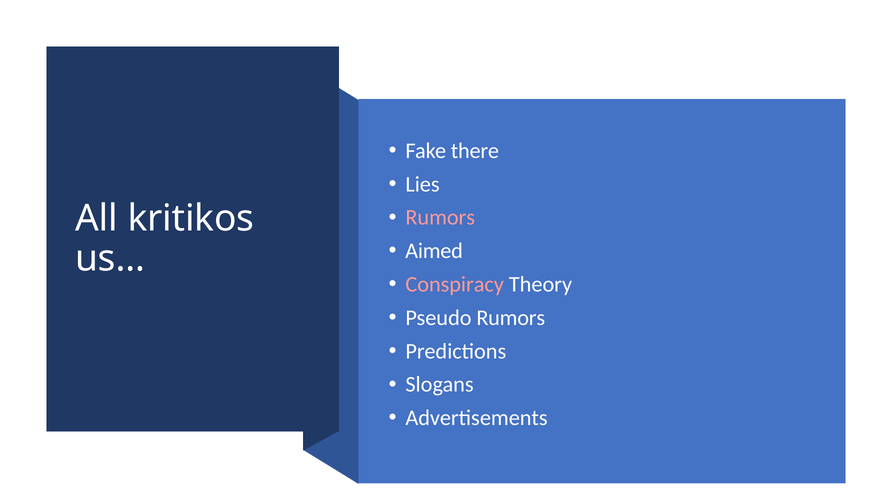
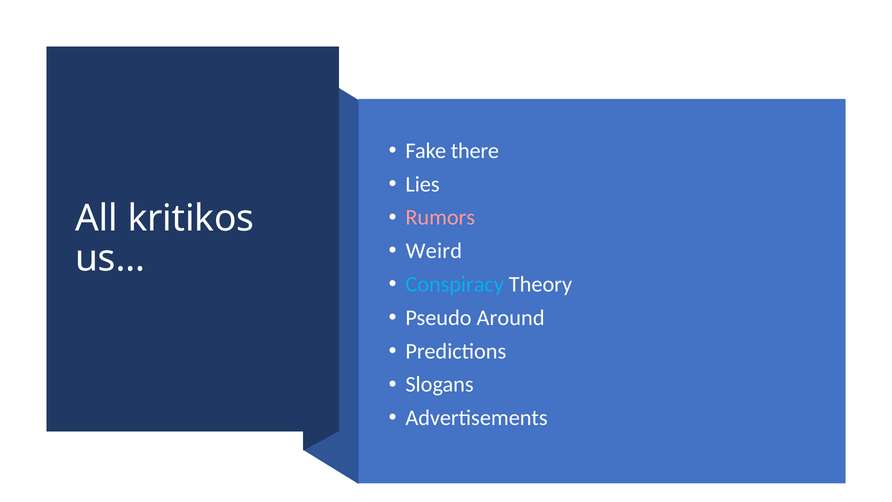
Aimed: Aimed -> Weird
Conspiracy colour: pink -> light blue
Pseudo Rumors: Rumors -> Around
